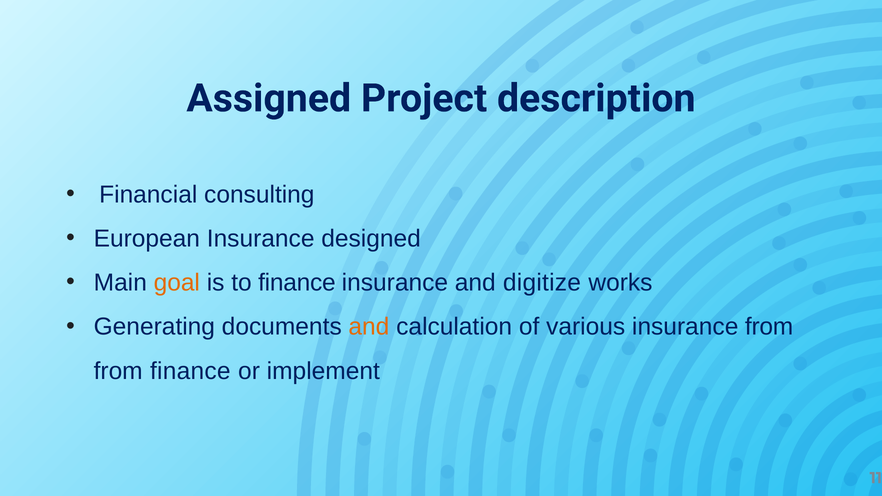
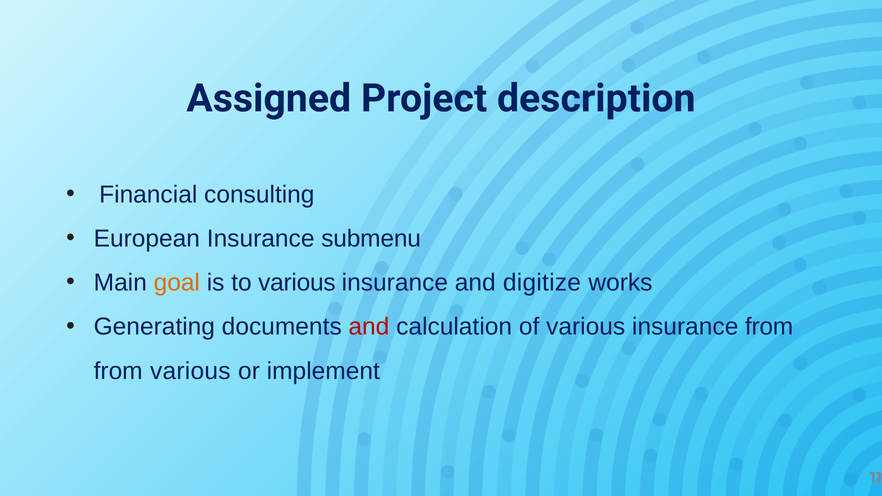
designed: designed -> submenu
to finance: finance -> various
and at (369, 327) colour: orange -> red
from finance: finance -> various
